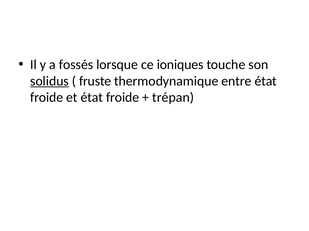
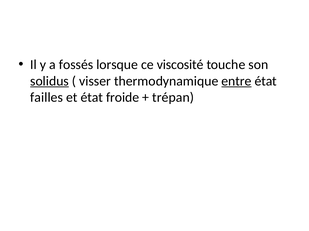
ioniques: ioniques -> viscosité
fruste: fruste -> visser
entre underline: none -> present
froide at (47, 98): froide -> failles
